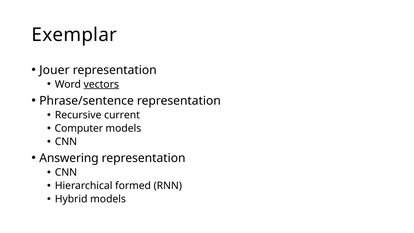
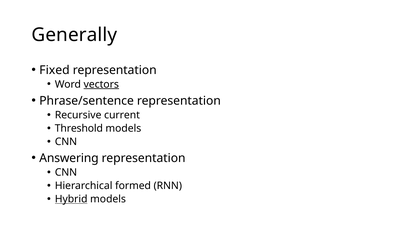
Exemplar: Exemplar -> Generally
Jouer: Jouer -> Fixed
Computer: Computer -> Threshold
Hybrid underline: none -> present
